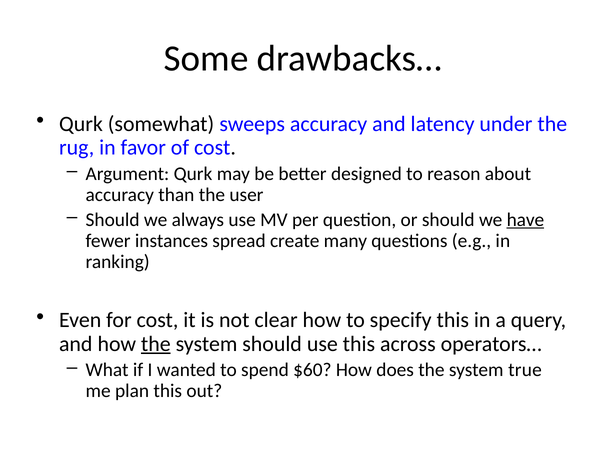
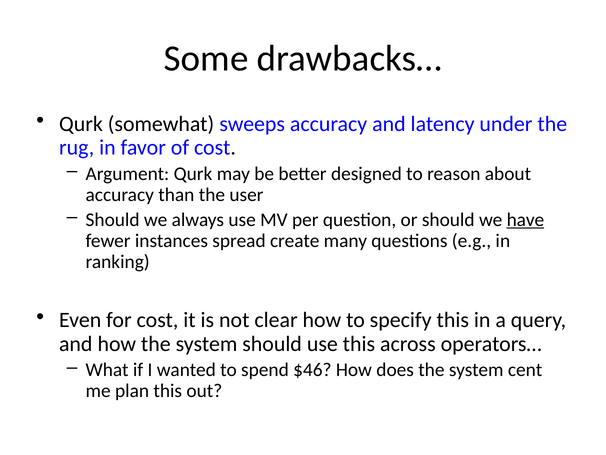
the at (156, 344) underline: present -> none
$60: $60 -> $46
true: true -> cent
